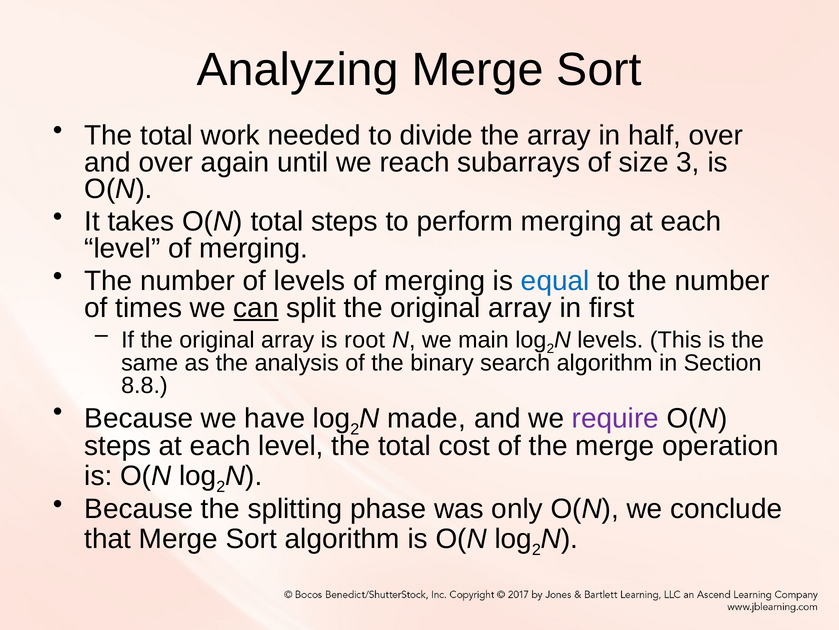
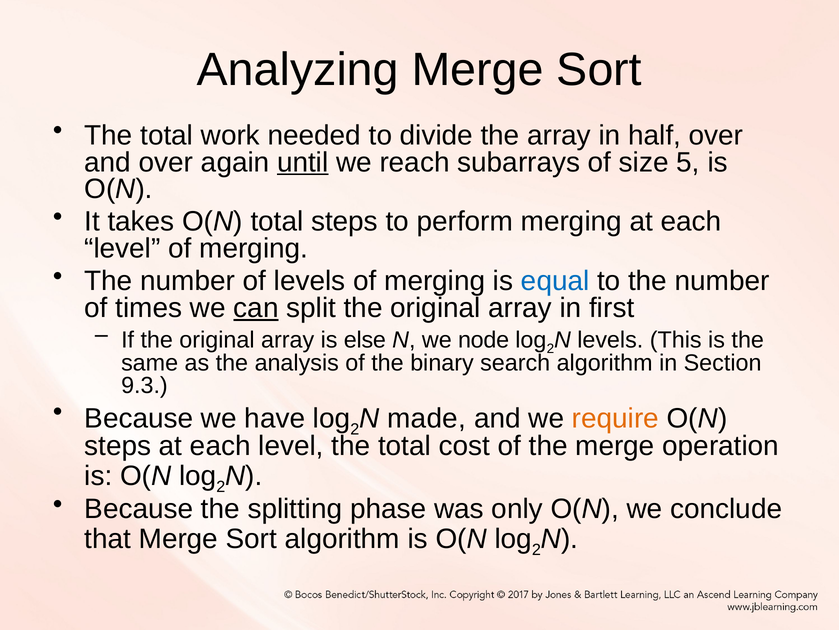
until underline: none -> present
3: 3 -> 5
root: root -> else
main: main -> node
8.8: 8.8 -> 9.3
require colour: purple -> orange
